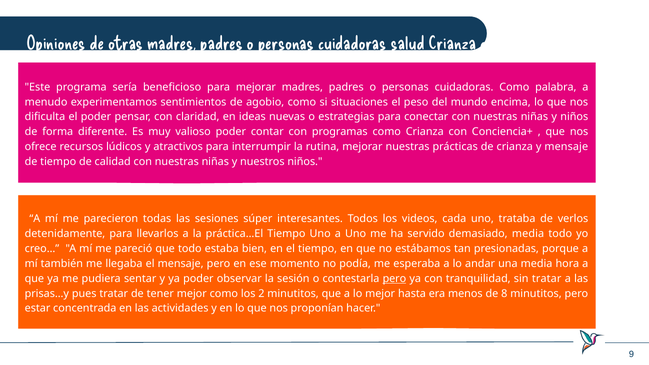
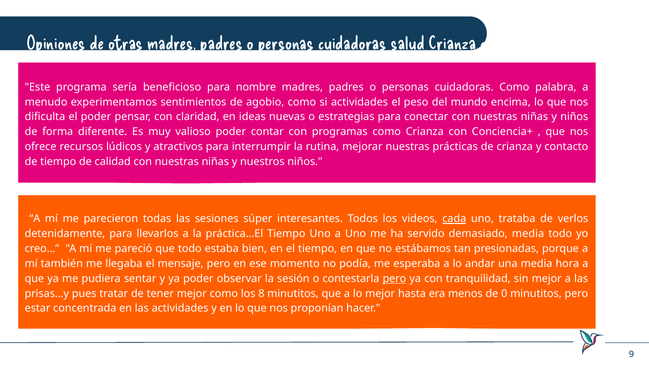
para mejorar: mejorar -> nombre
si situaciones: situaciones -> actividades
y mensaje: mensaje -> contacto
cada underline: none -> present
sin tratar: tratar -> mejor
2: 2 -> 8
8: 8 -> 0
